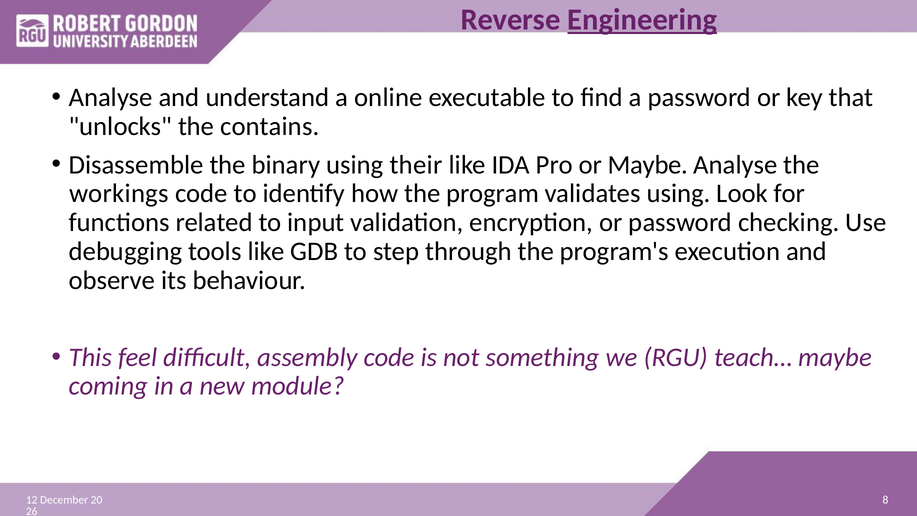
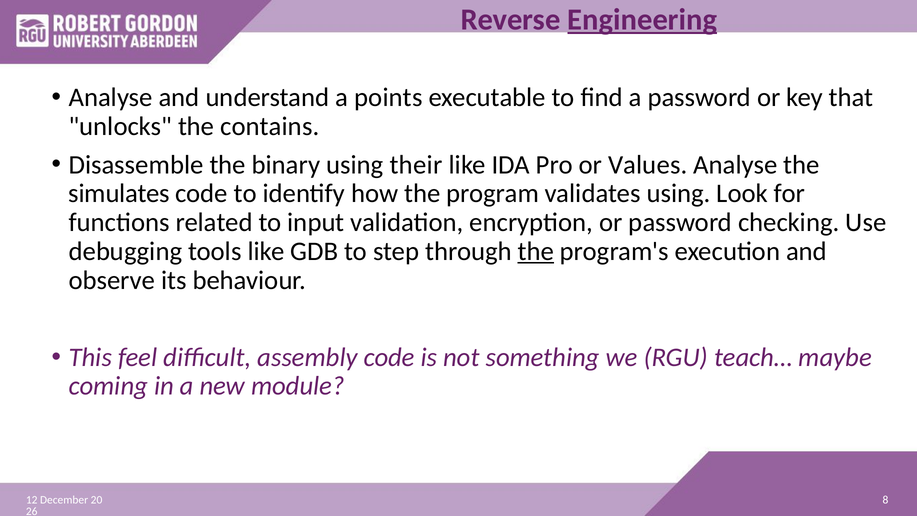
online: online -> points
or Maybe: Maybe -> Values
workings: workings -> simulates
the at (536, 251) underline: none -> present
